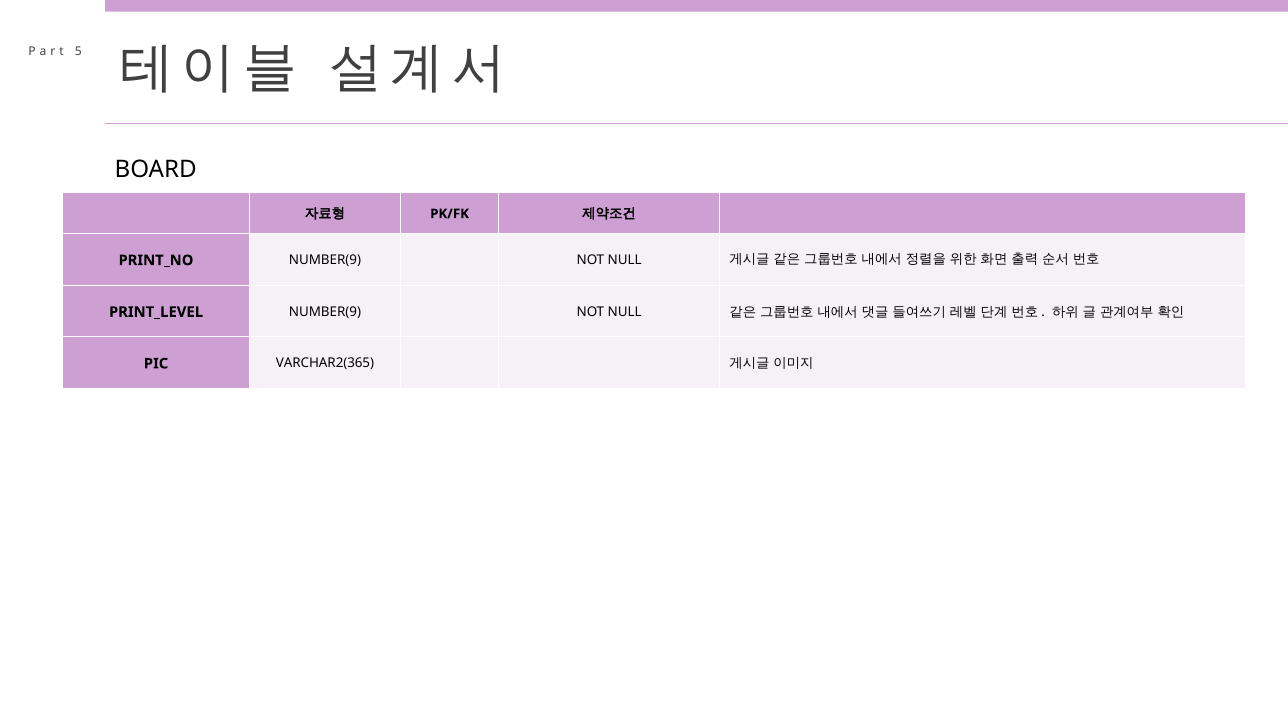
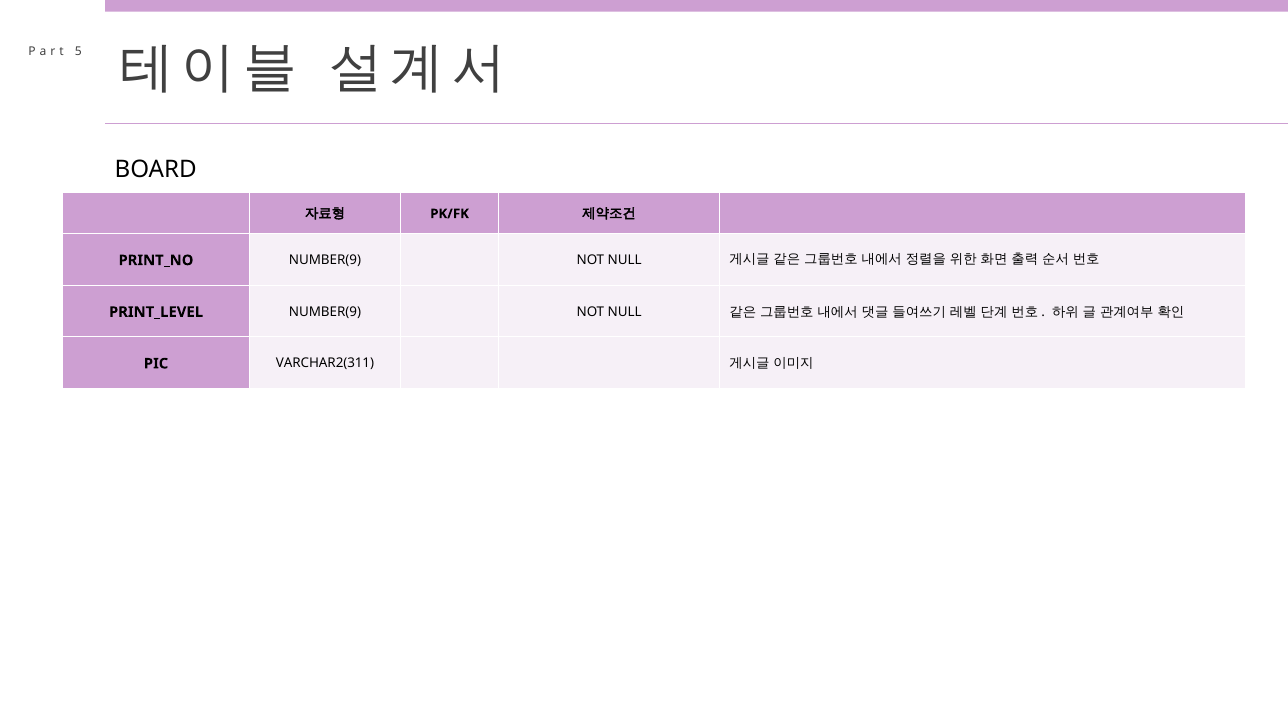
VARCHAR2(365: VARCHAR2(365 -> VARCHAR2(311
